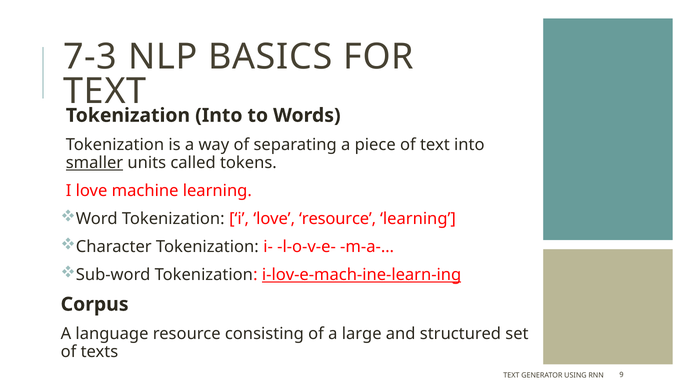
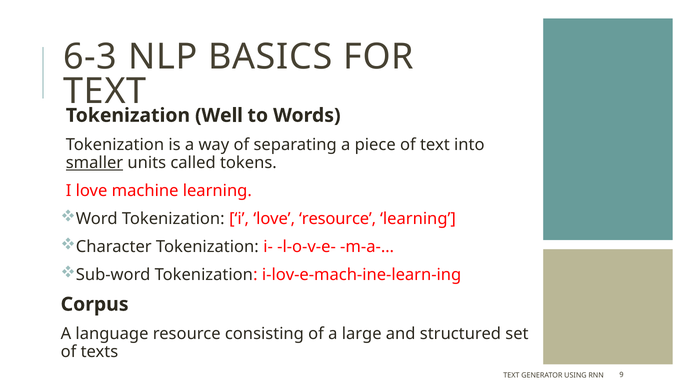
7-3: 7-3 -> 6-3
Tokenization Into: Into -> Well
i-lov-e-mach-ine-learn-ing underline: present -> none
